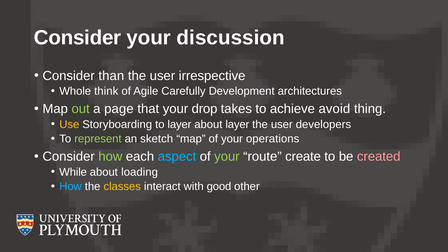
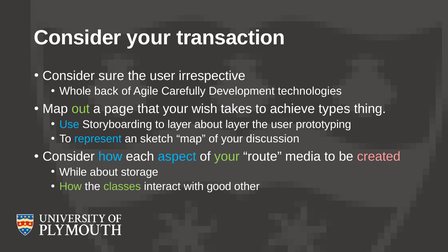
discussion: discussion -> transaction
than: than -> sure
think: think -> back
architectures: architectures -> technologies
drop: drop -> wish
avoid: avoid -> types
Use colour: yellow -> light blue
developers: developers -> prototyping
represent colour: light green -> light blue
operations: operations -> discussion
how at (110, 157) colour: light green -> light blue
create: create -> media
loading: loading -> storage
How at (71, 186) colour: light blue -> light green
classes colour: yellow -> light green
